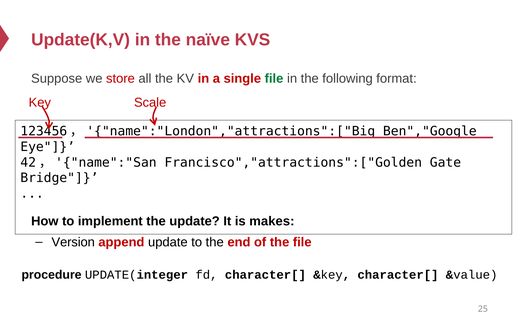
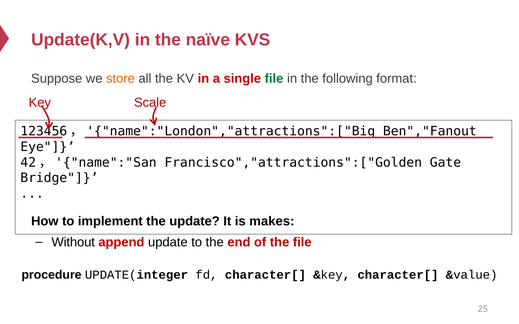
store colour: red -> orange
Ben","Google: Ben","Google -> Ben","Fanout
Version: Version -> Without
